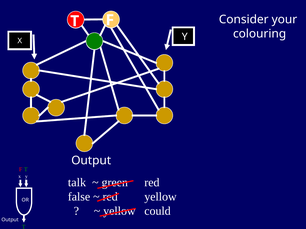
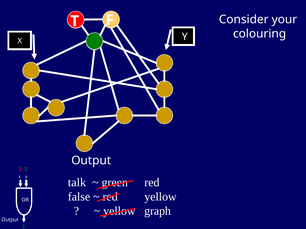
could: could -> graph
